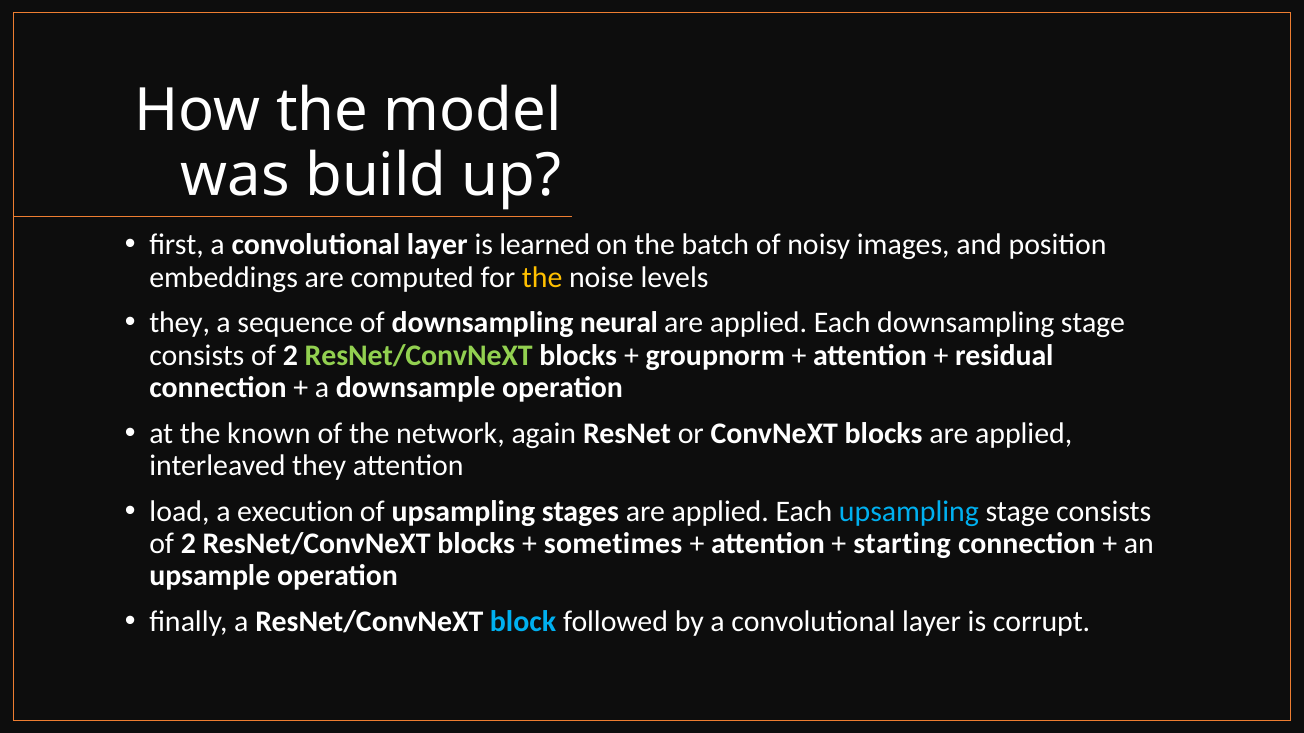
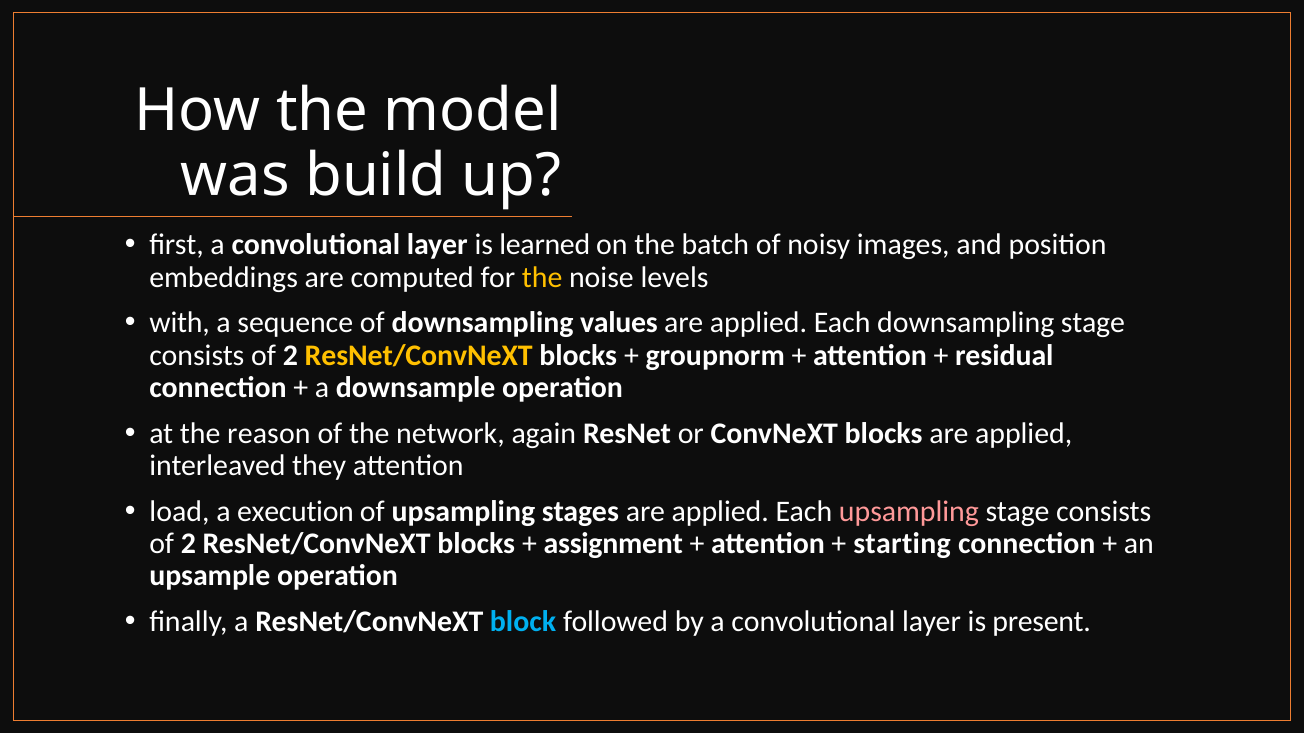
they at (180, 323): they -> with
neural: neural -> values
ResNet/ConvNeXT at (419, 356) colour: light green -> yellow
known: known -> reason
upsampling at (909, 512) colour: light blue -> pink
sometimes: sometimes -> assignment
corrupt: corrupt -> present
